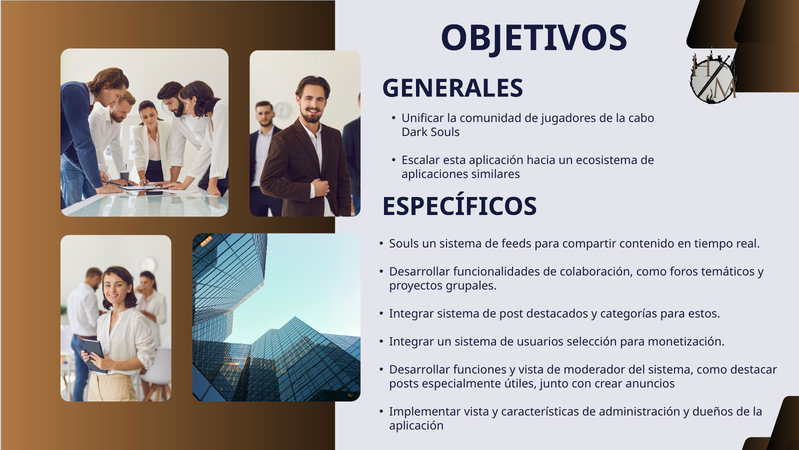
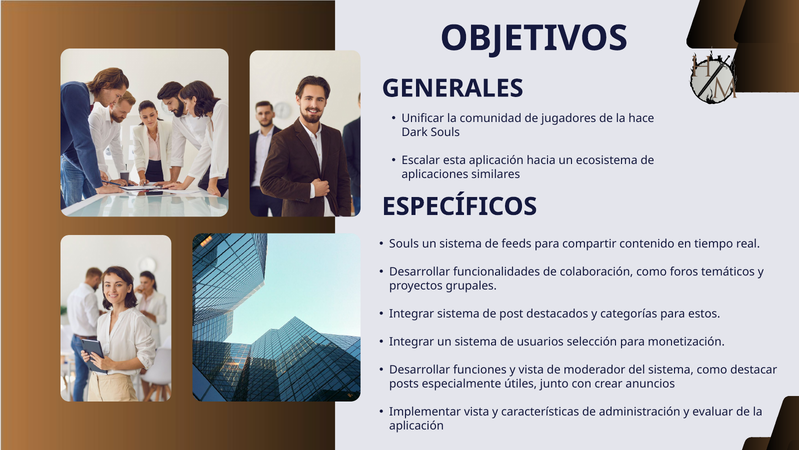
cabo: cabo -> hace
dueños: dueños -> evaluar
